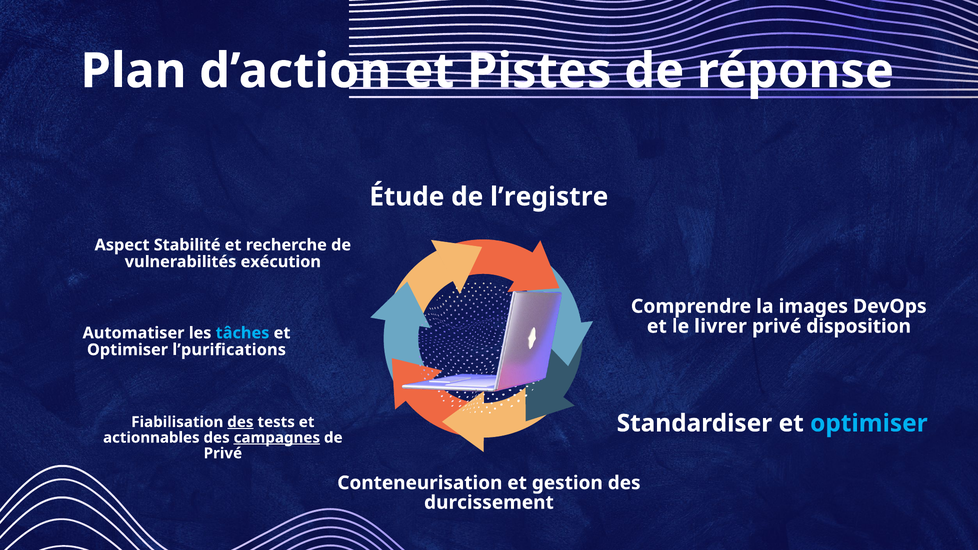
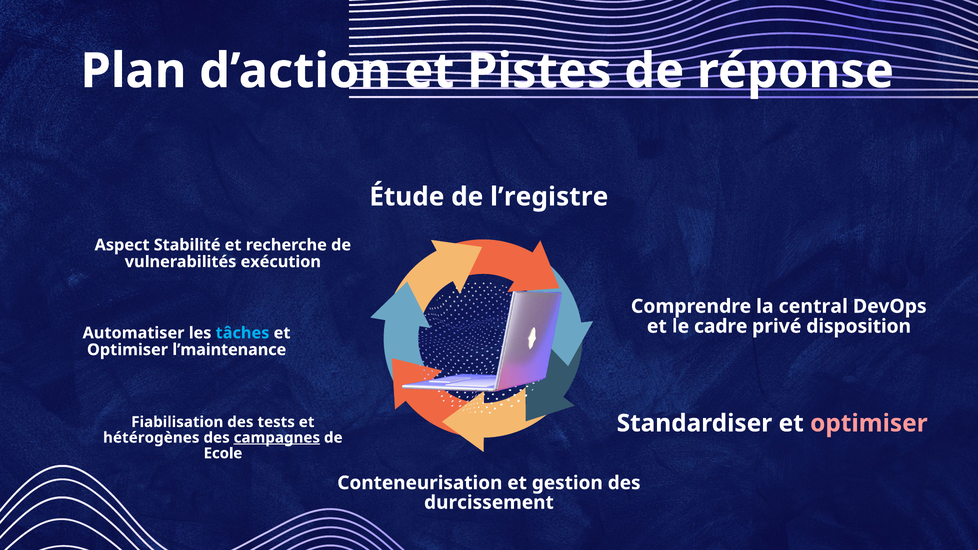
images: images -> central
livrer: livrer -> cadre
l’purifications: l’purifications -> l’maintenance
optimiser at (869, 423) colour: light blue -> pink
des at (240, 422) underline: present -> none
actionnables: actionnables -> hétérogènes
Privé at (223, 453): Privé -> Ecole
